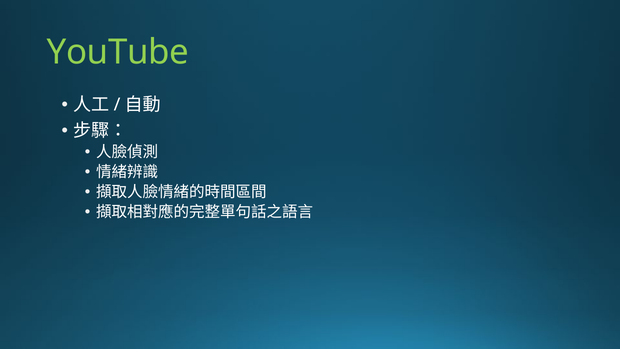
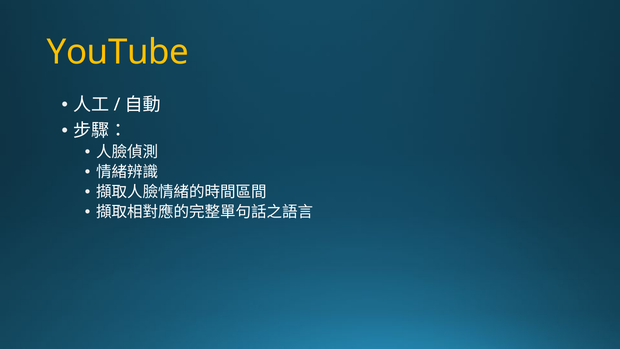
YouTube colour: light green -> yellow
